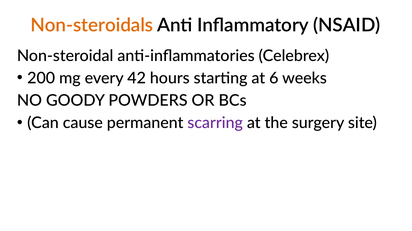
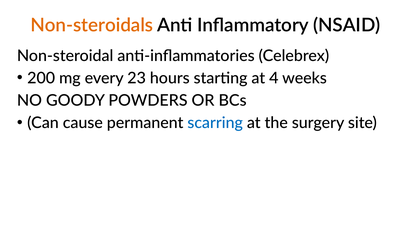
42: 42 -> 23
6: 6 -> 4
scarring colour: purple -> blue
